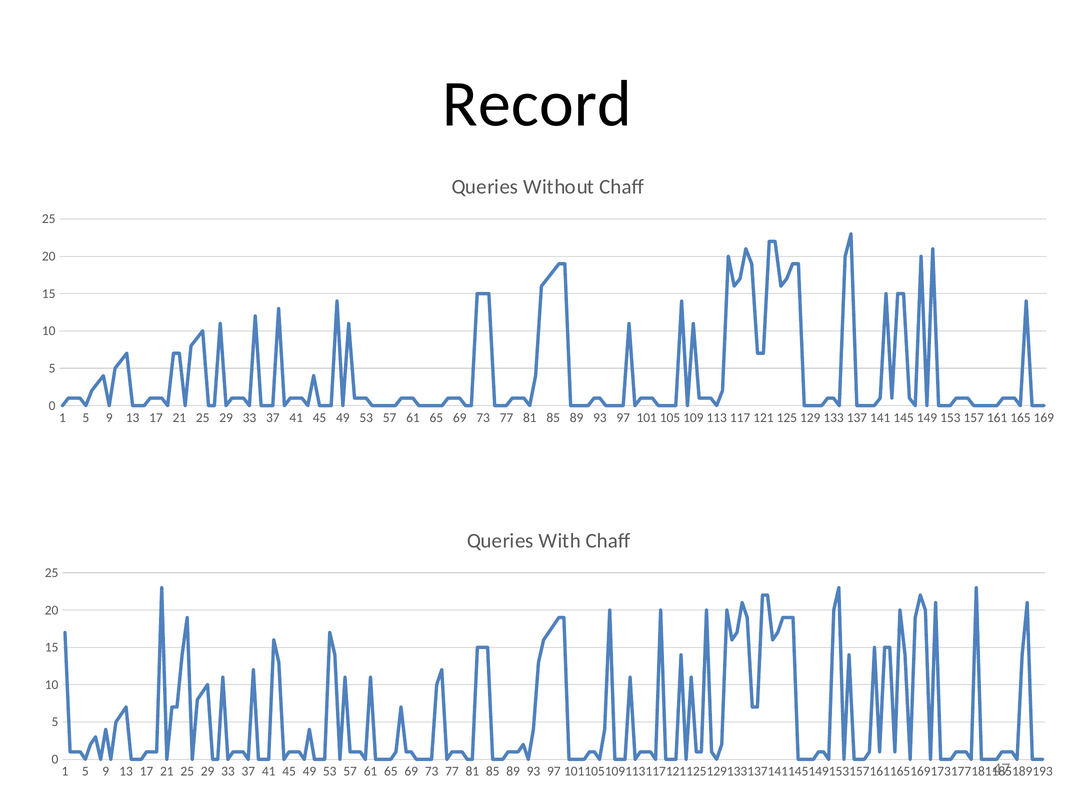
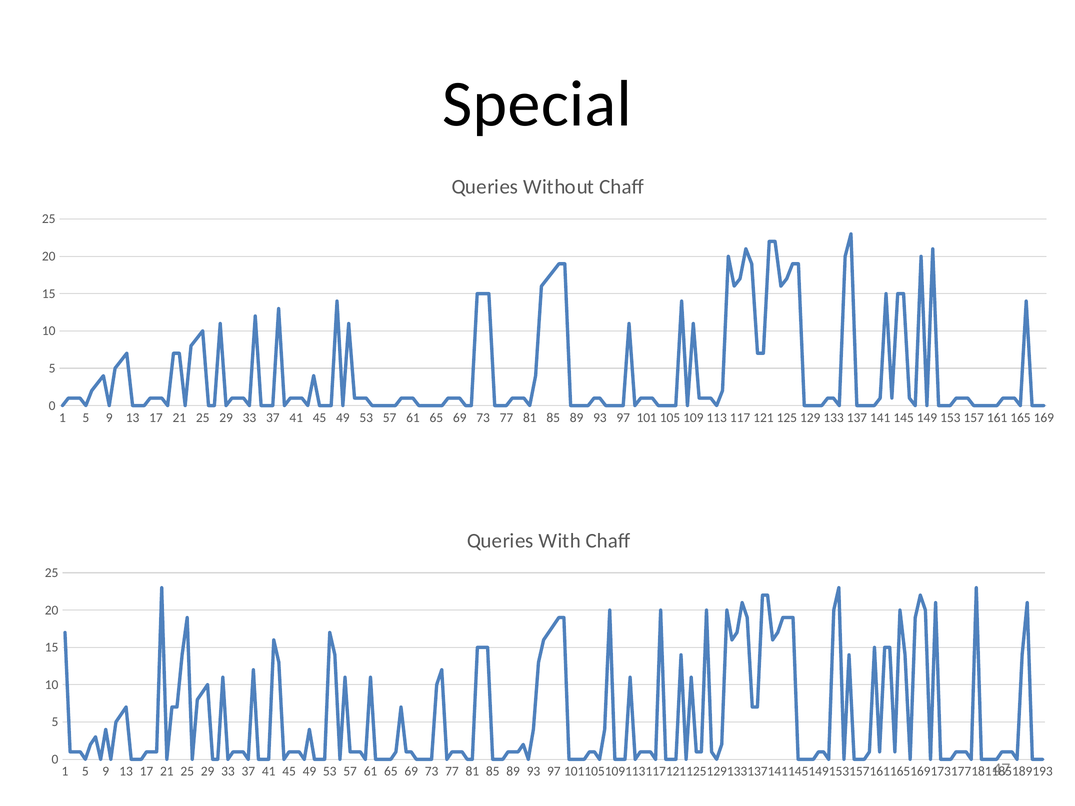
Record: Record -> Special
